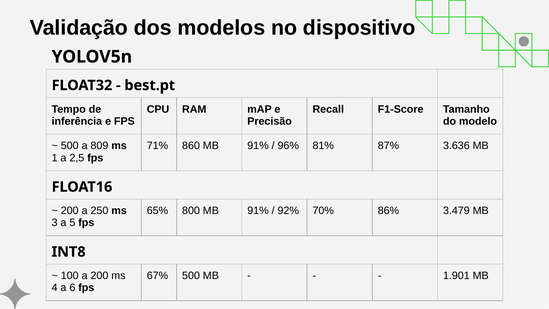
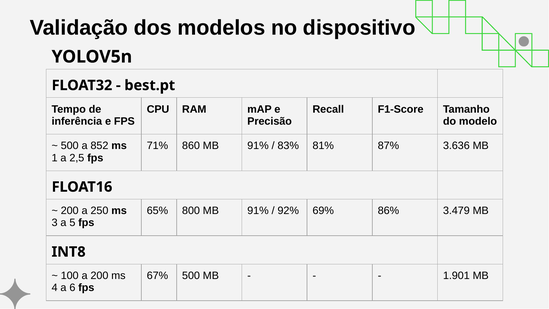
809: 809 -> 852
96%: 96% -> 83%
70%: 70% -> 69%
